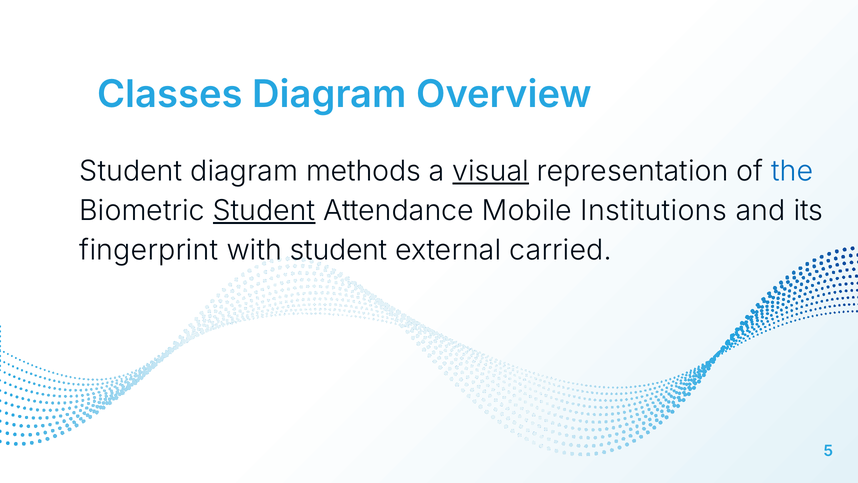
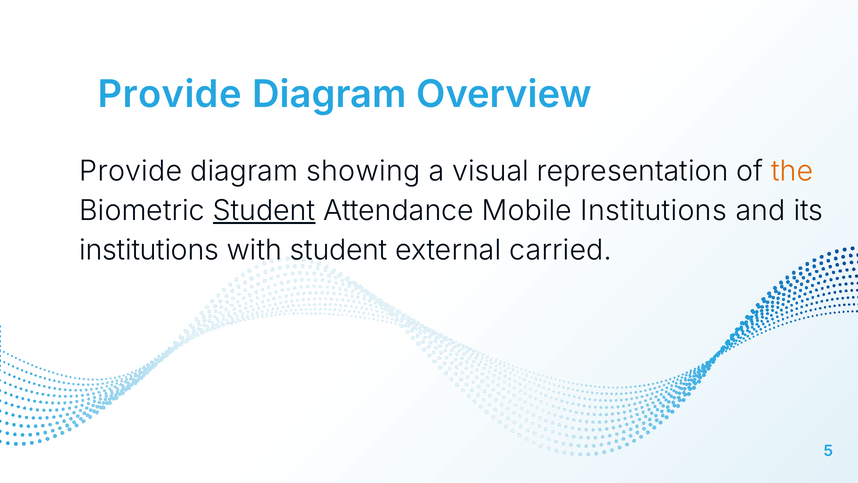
Classes at (170, 95): Classes -> Provide
Student at (131, 171): Student -> Provide
methods: methods -> showing
visual underline: present -> none
the colour: blue -> orange
fingerprint at (149, 250): fingerprint -> institutions
